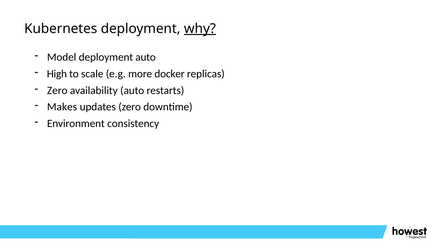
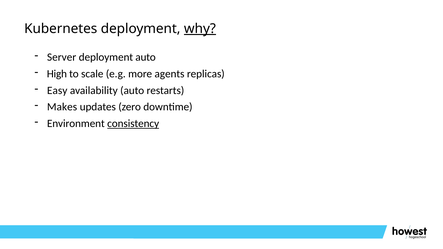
Model: Model -> Server
docker: docker -> agents
Zero at (57, 90): Zero -> Easy
consistency underline: none -> present
